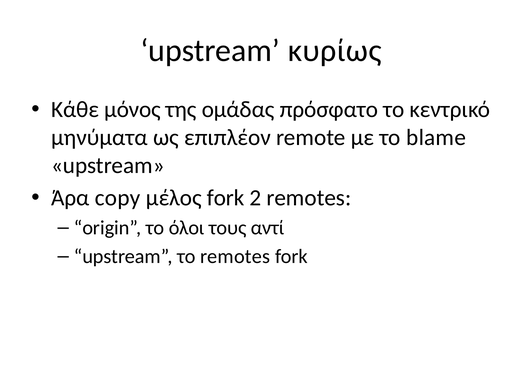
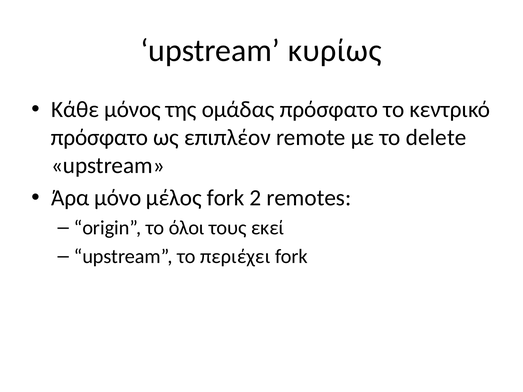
μηνύματα at (99, 138): μηνύματα -> πρόσφατο
blame: blame -> delete
copy: copy -> μόνο
αντί: αντί -> εκεί
το remotes: remotes -> περιέχει
